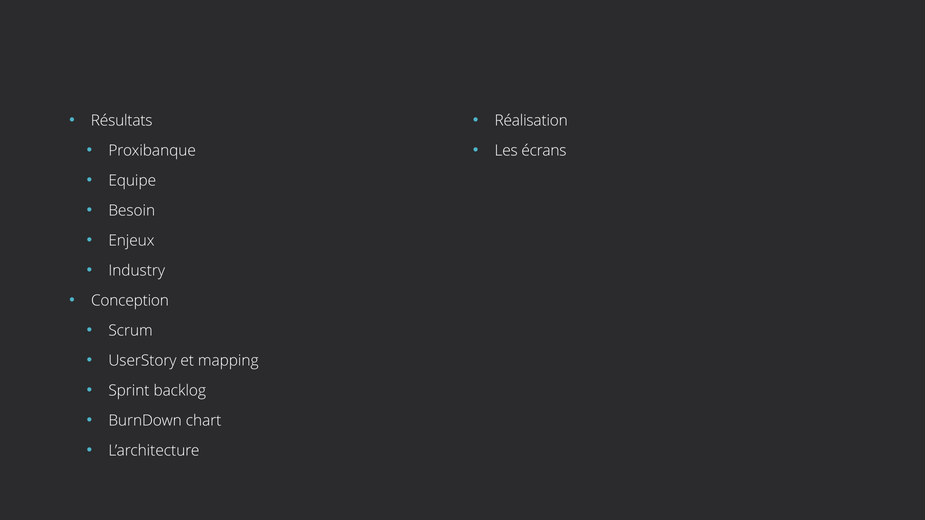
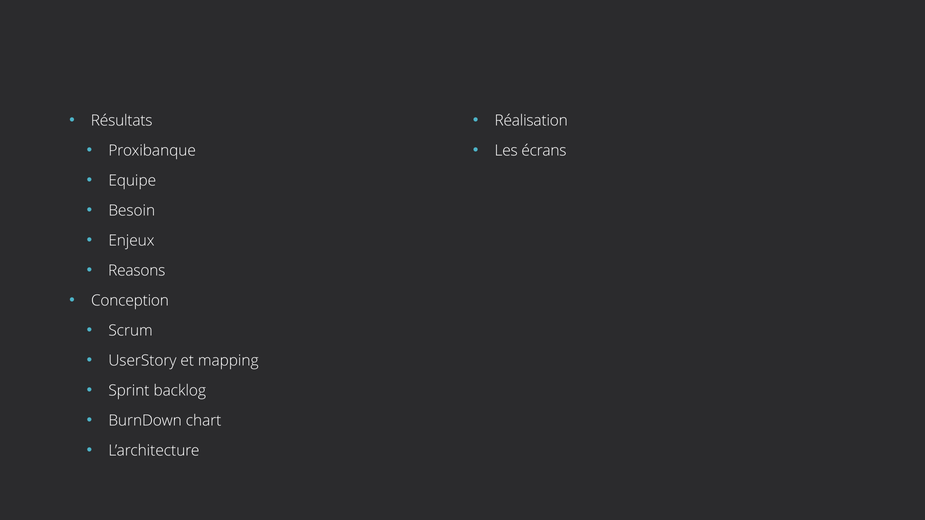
Industry: Industry -> Reasons
